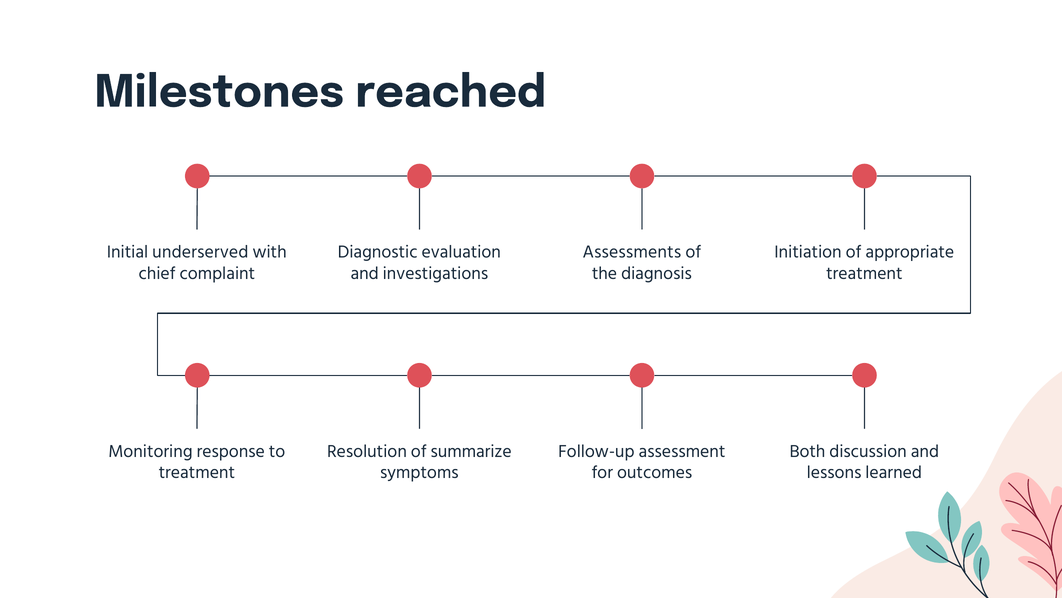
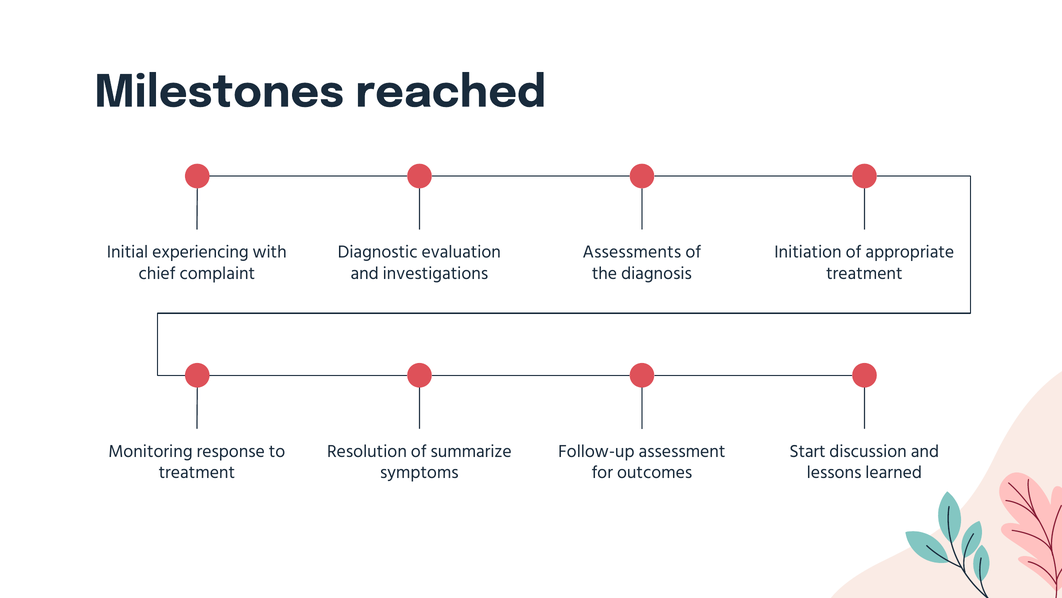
underserved: underserved -> experiencing
Both: Both -> Start
